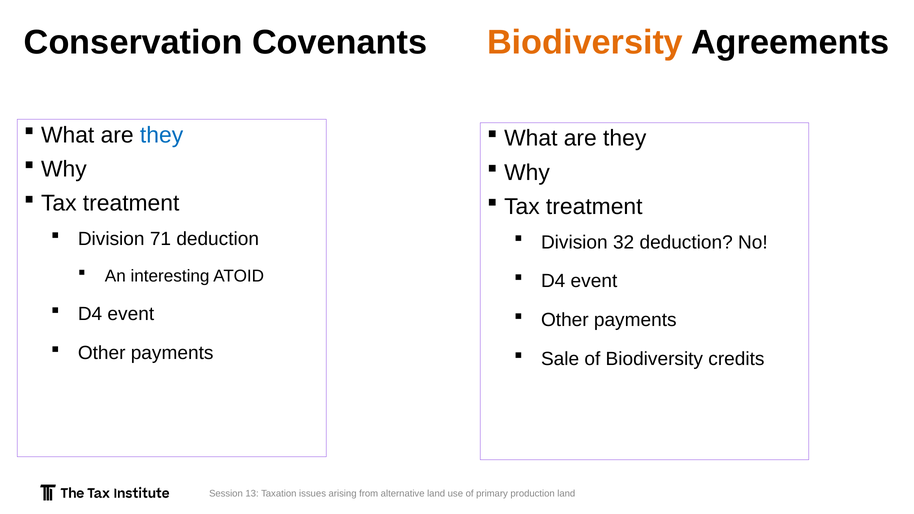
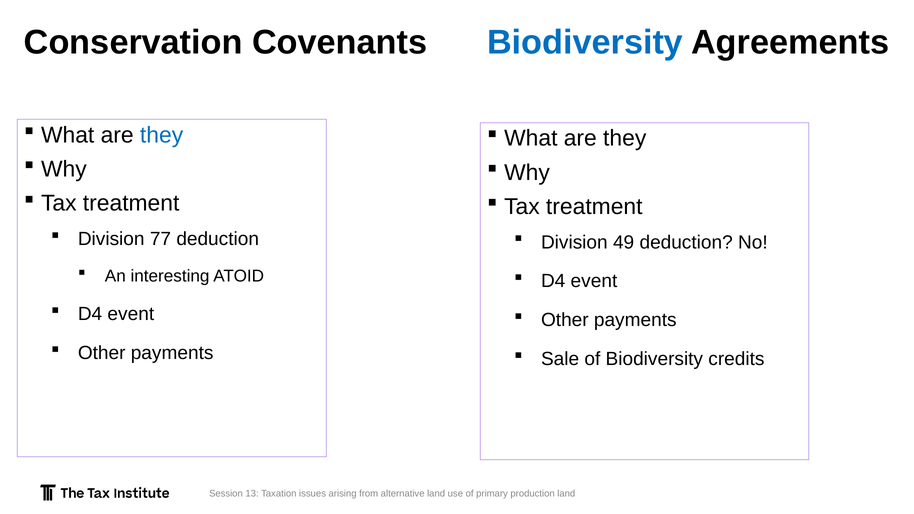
Biodiversity at (585, 43) colour: orange -> blue
71: 71 -> 77
32: 32 -> 49
